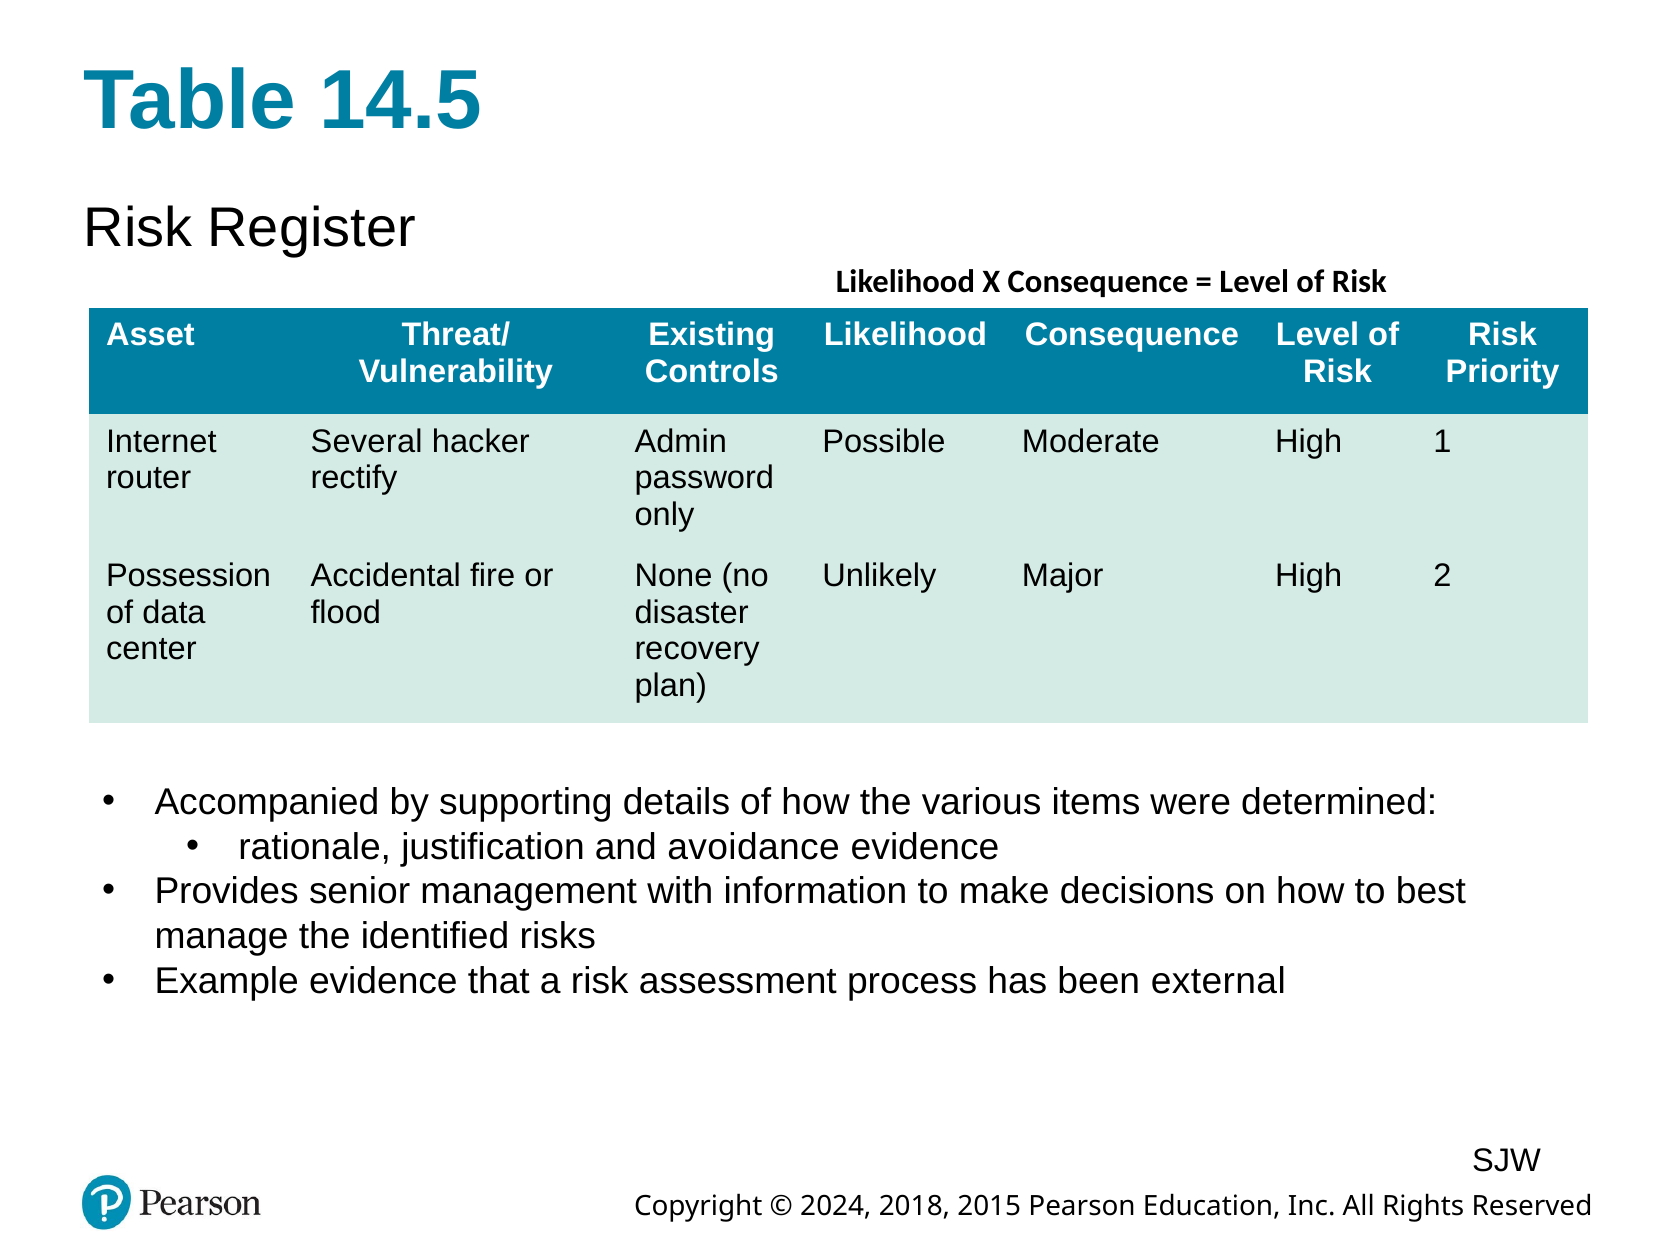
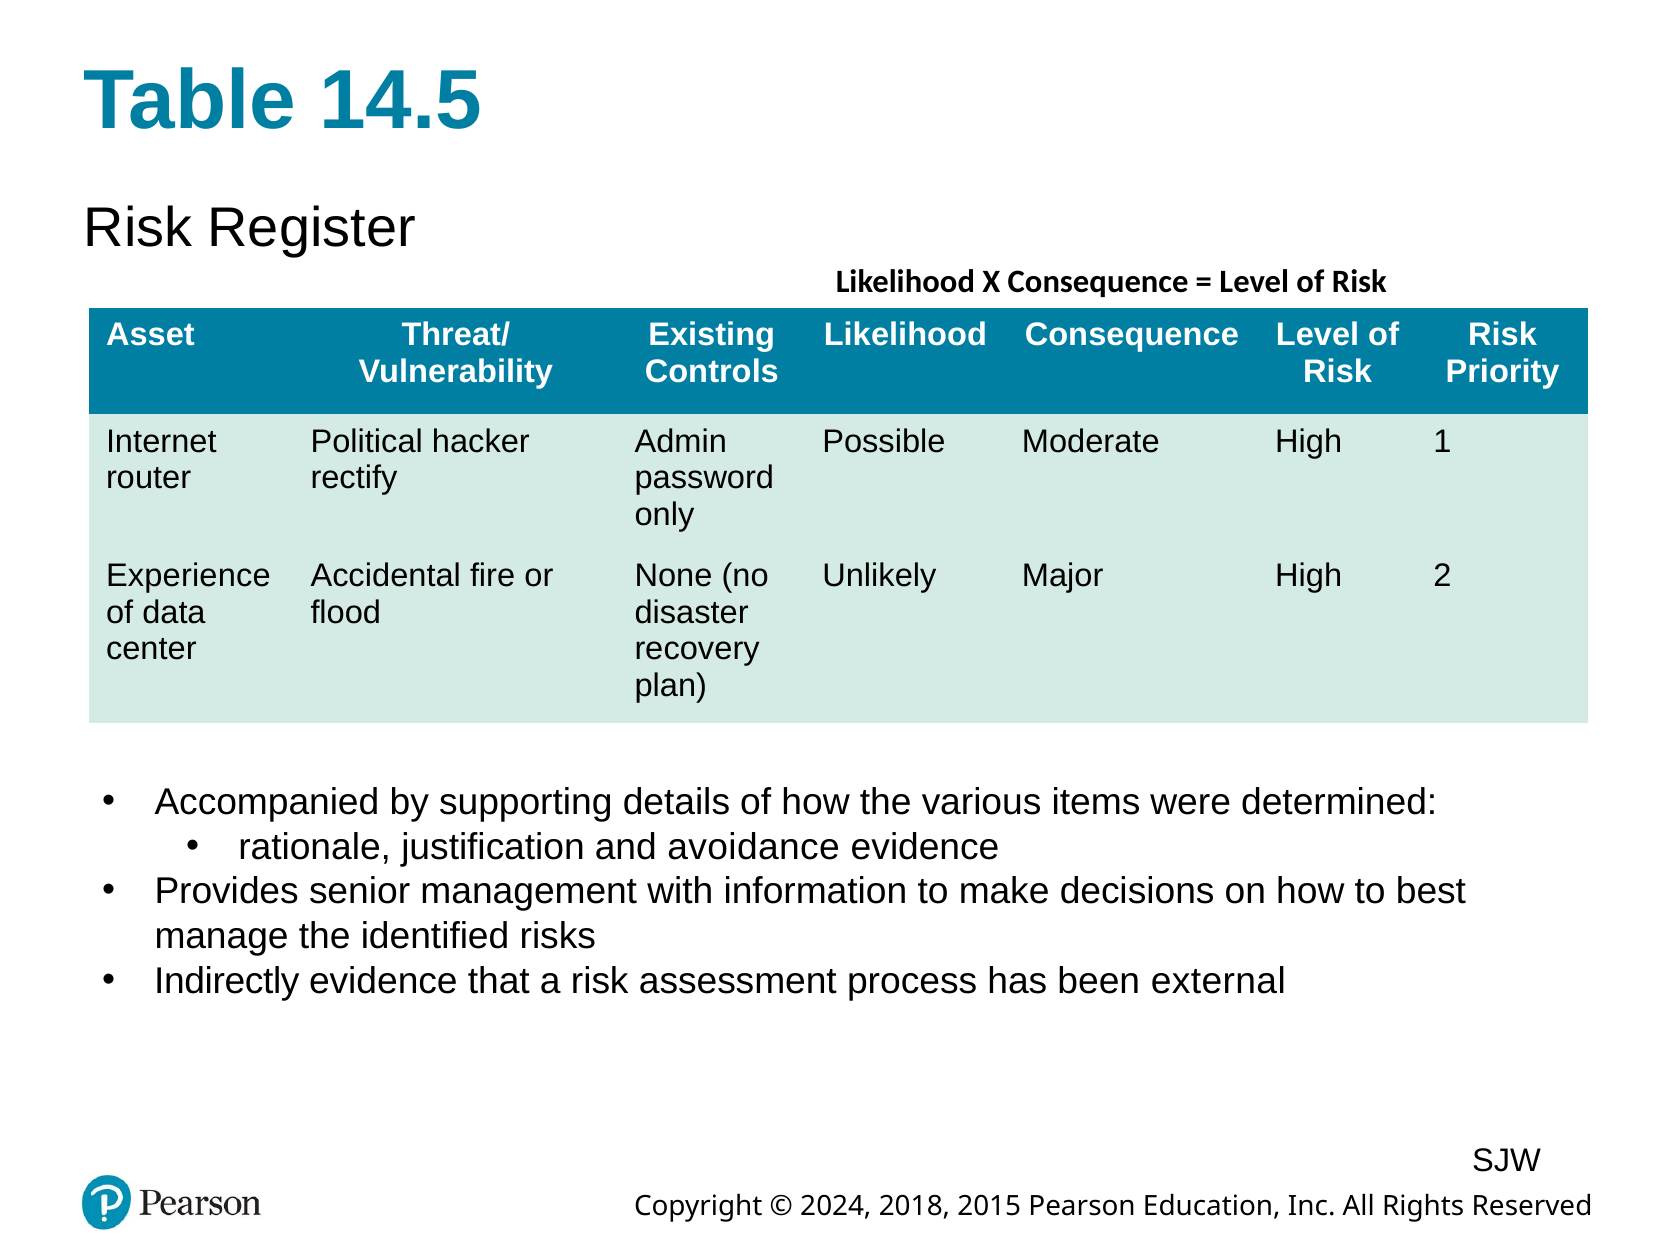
Several: Several -> Political
Possession: Possession -> Experience
Example: Example -> Indirectly
